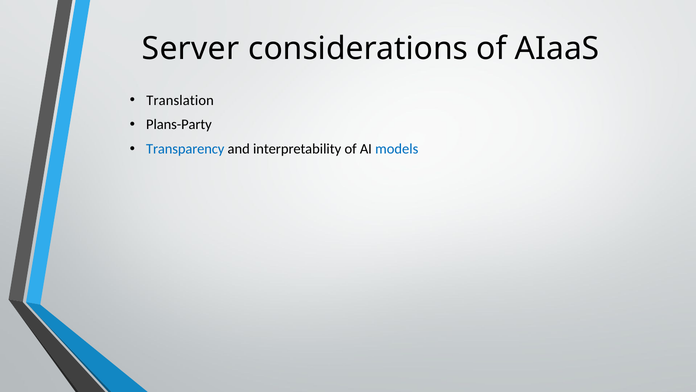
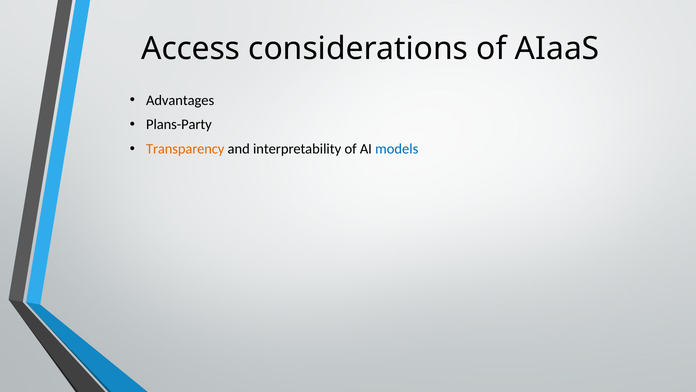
Server: Server -> Access
Translation: Translation -> Advantages
Transparency colour: blue -> orange
